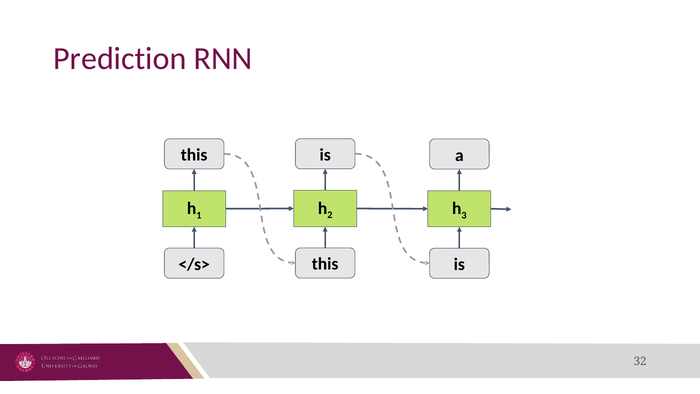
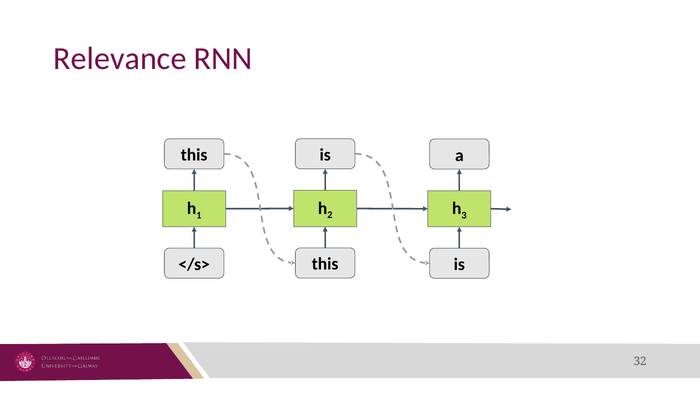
Prediction: Prediction -> Relevance
